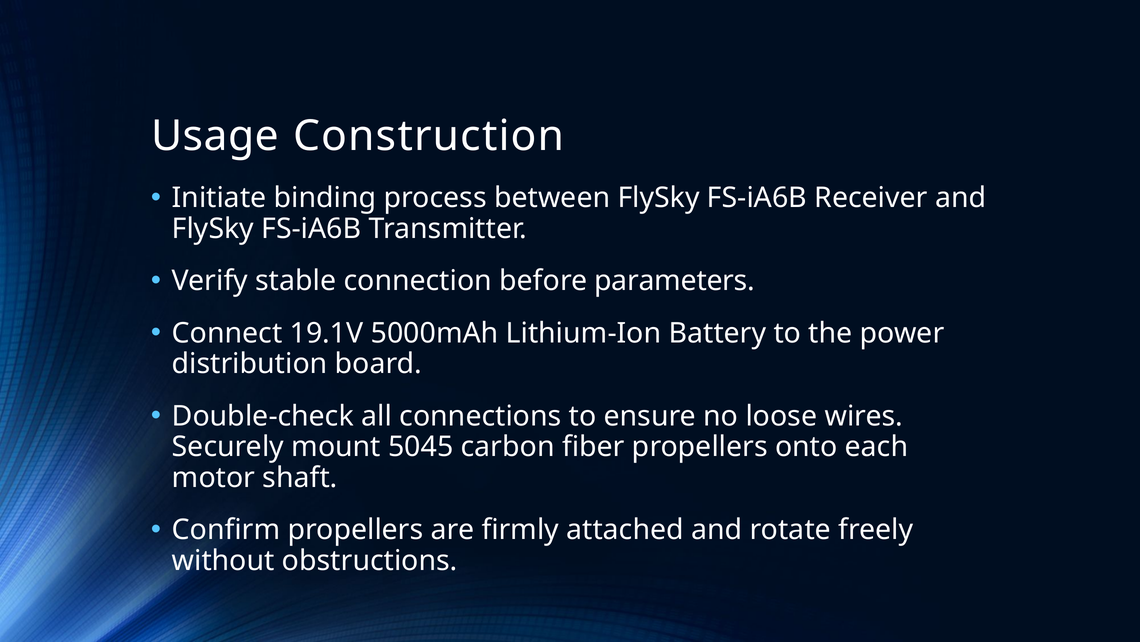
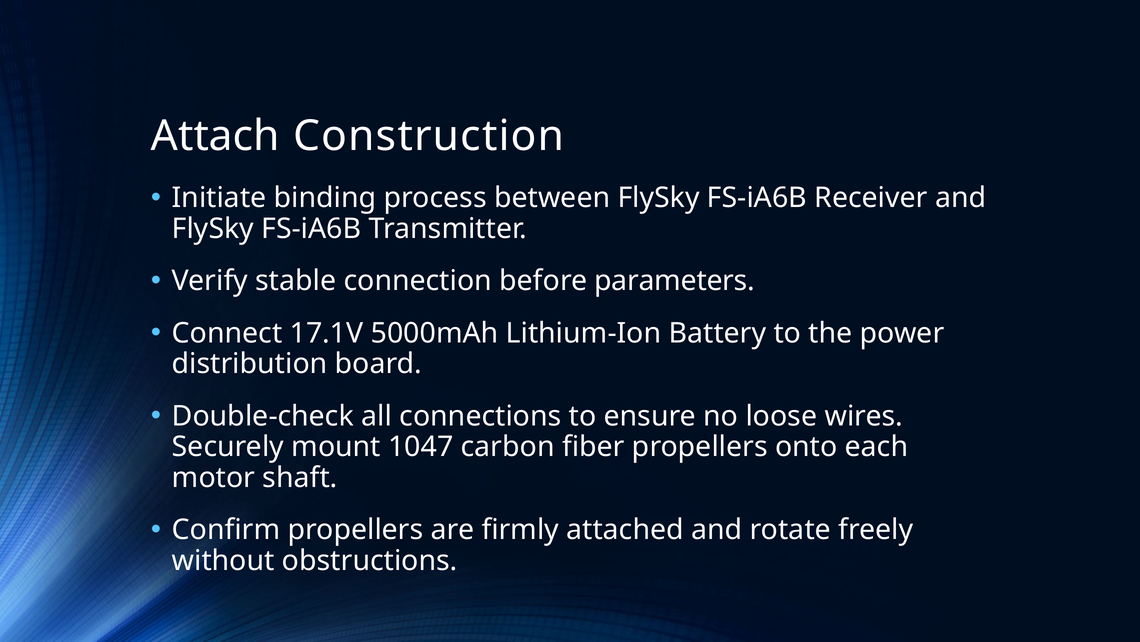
Usage: Usage -> Attach
19.1V: 19.1V -> 17.1V
5045: 5045 -> 1047
